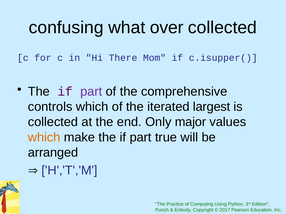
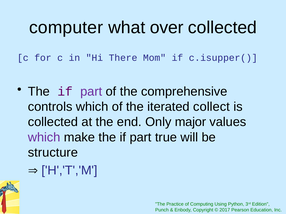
confusing: confusing -> computer
largest: largest -> collect
which at (44, 138) colour: orange -> purple
arranged: arranged -> structure
